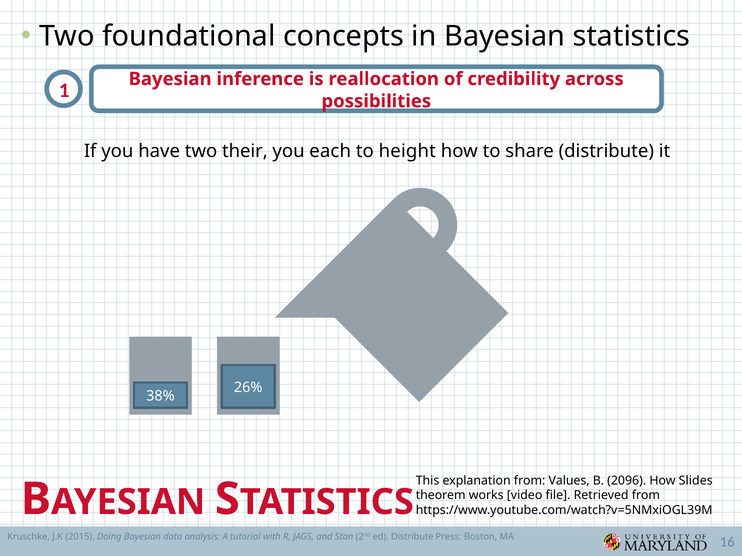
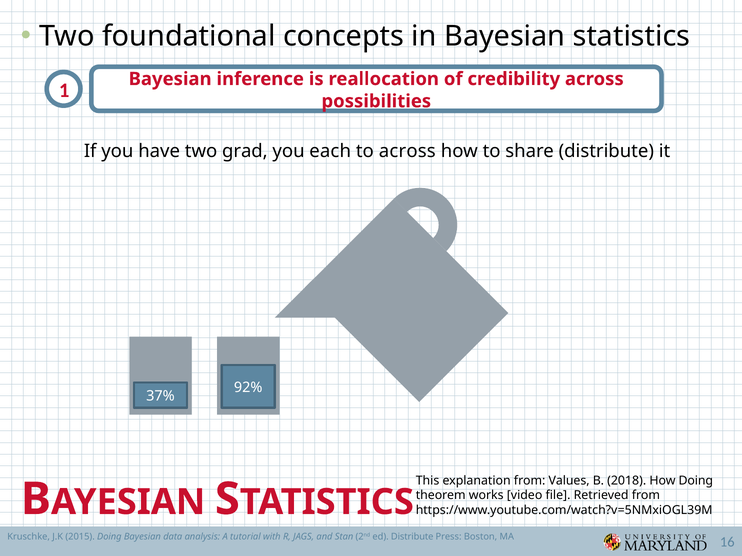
their: their -> grad
to height: height -> across
26%: 26% -> 92%
38%: 38% -> 37%
2096: 2096 -> 2018
How Slides: Slides -> Doing
